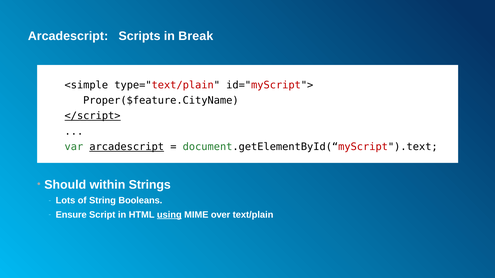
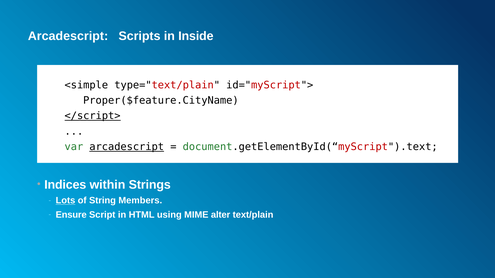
Break: Break -> Inside
Should: Should -> Indices
Lots underline: none -> present
Booleans: Booleans -> Members
using underline: present -> none
over: over -> alter
